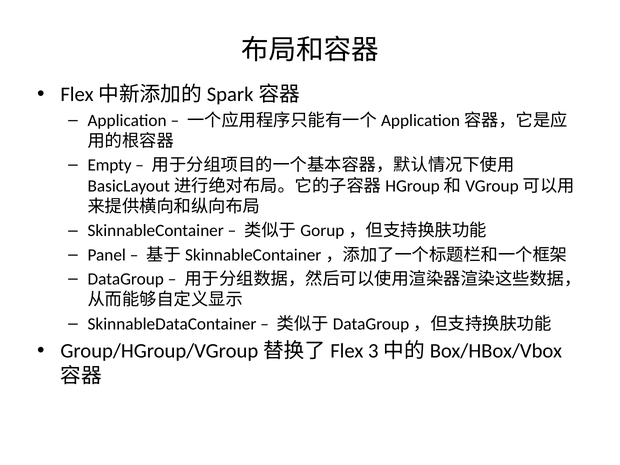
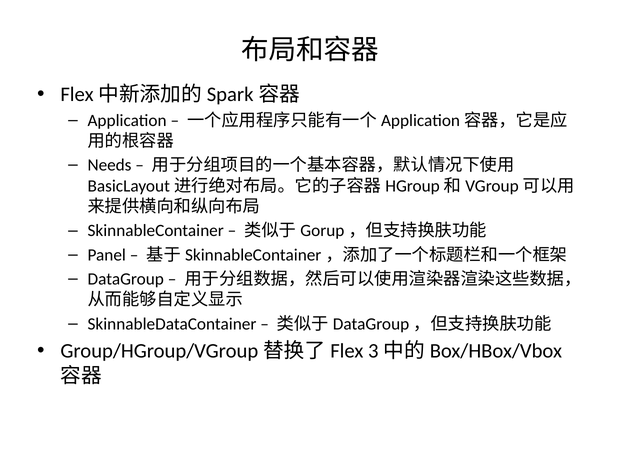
Empty: Empty -> Needs
